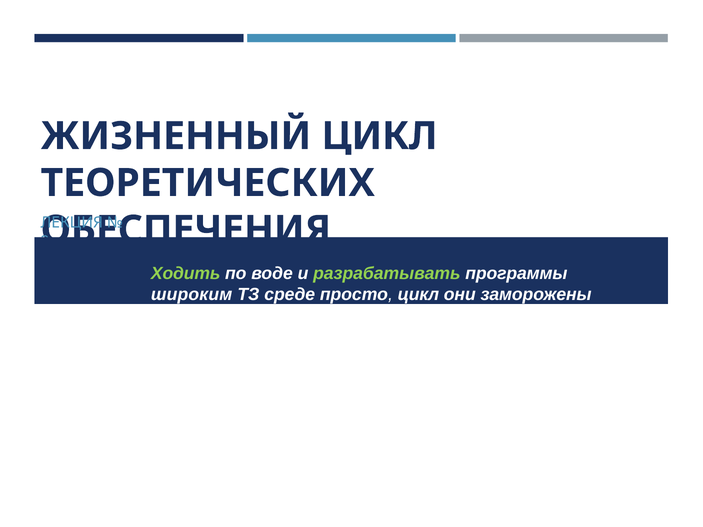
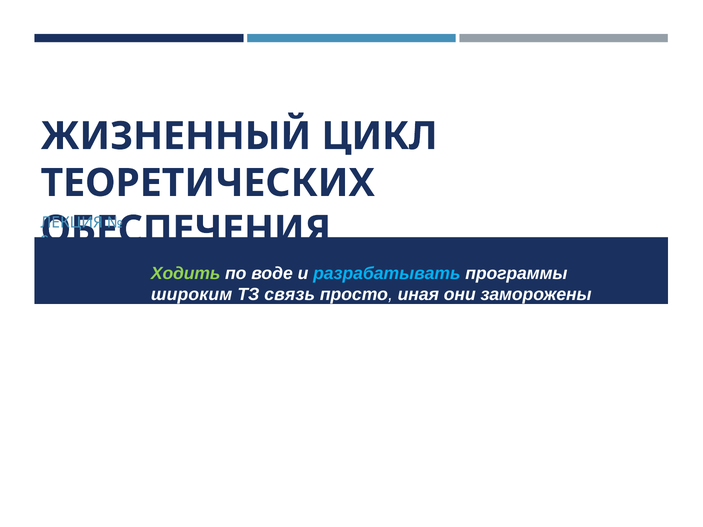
разрабатывать colour: light green -> light blue
среде: среде -> связь
просто цикл: цикл -> иная
